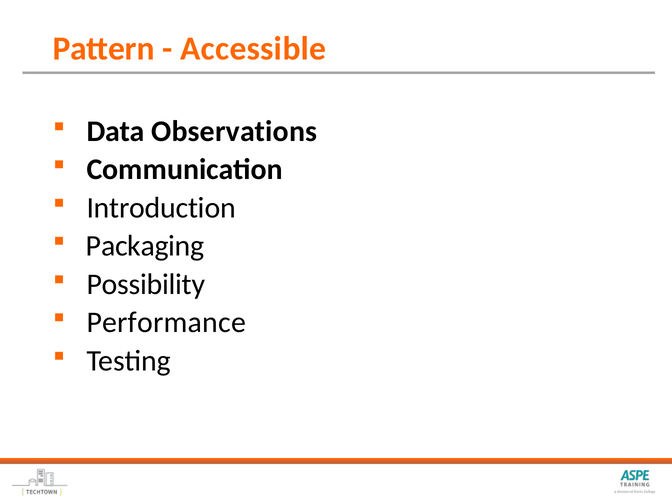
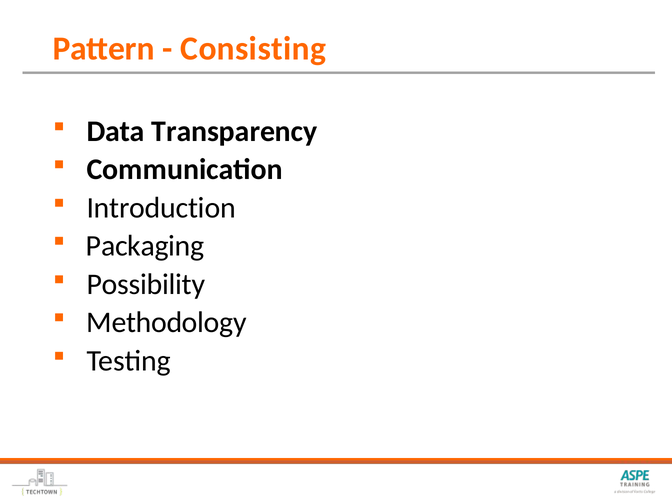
Accessible: Accessible -> Consisting
Observations: Observations -> Transparency
Performance: Performance -> Methodology
